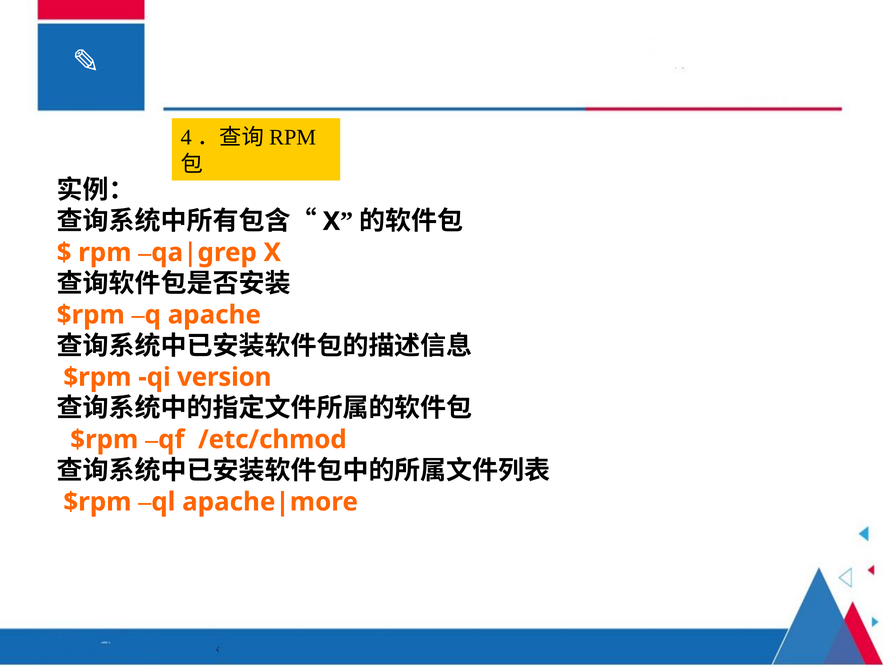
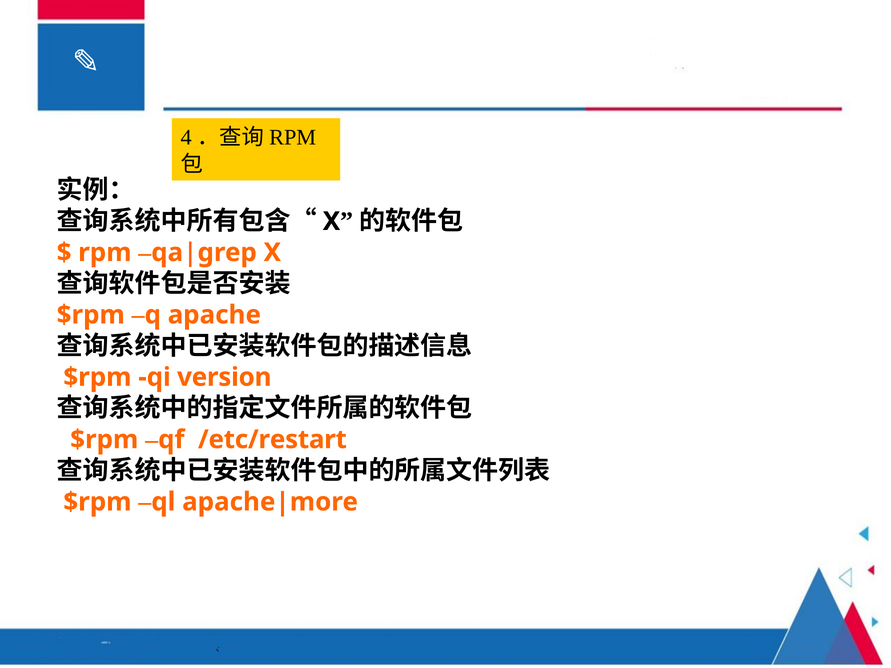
/etc/chmod: /etc/chmod -> /etc/restart
